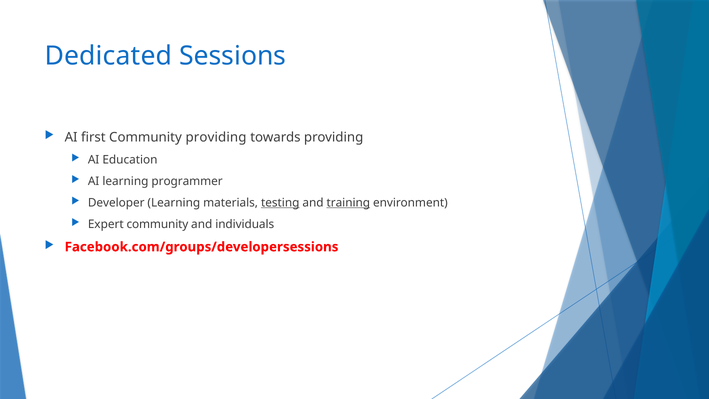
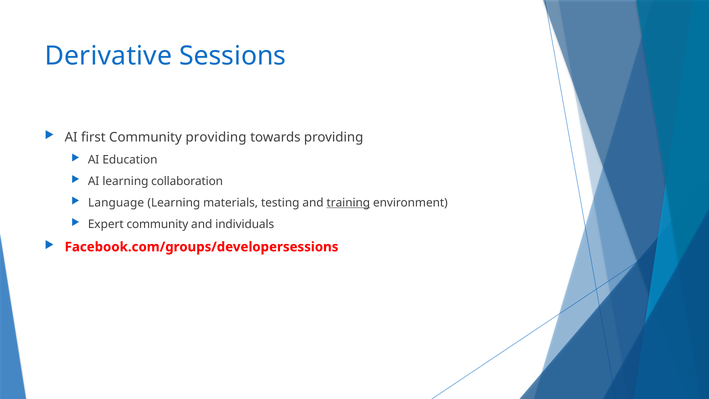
Dedicated: Dedicated -> Derivative
programmer: programmer -> collaboration
Developer: Developer -> Language
testing underline: present -> none
